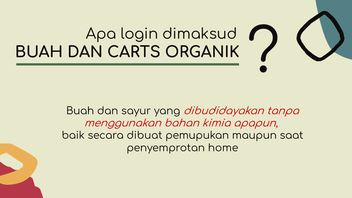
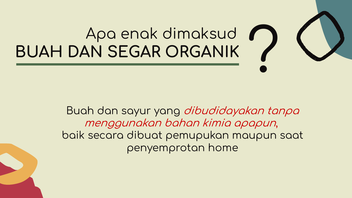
login: login -> enak
CARTS: CARTS -> SEGAR
